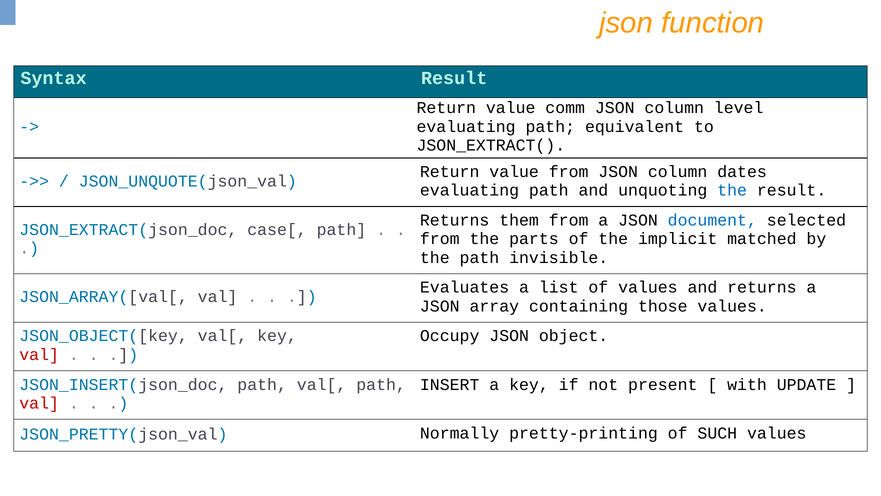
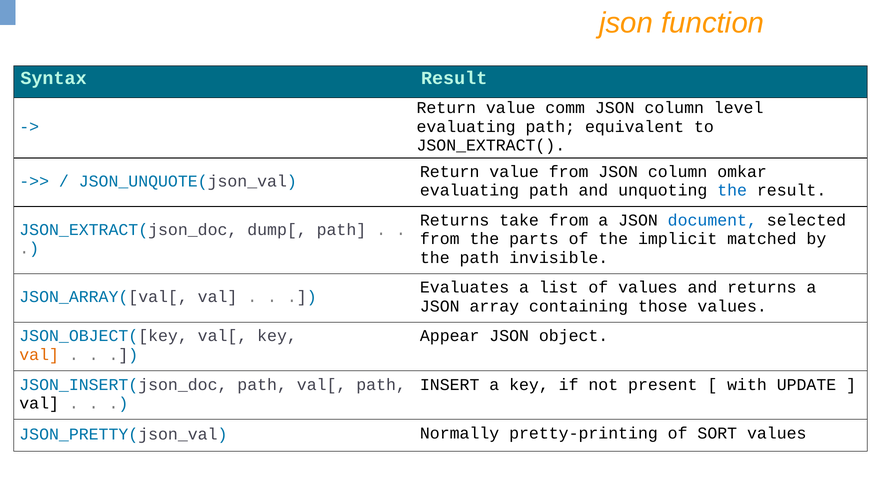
dates: dates -> omkar
them: them -> take
case[: case[ -> dump[
Occupy: Occupy -> Appear
val at (39, 354) colour: red -> orange
val at (39, 403) colour: red -> black
SUCH: SUCH -> SORT
